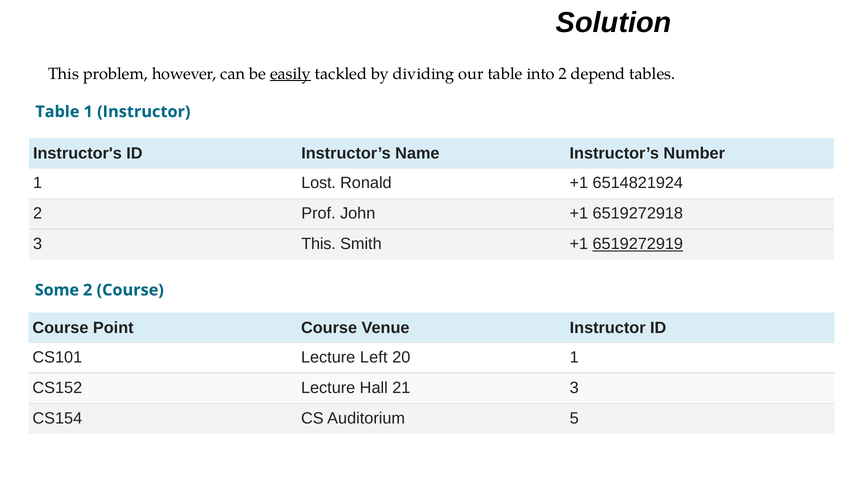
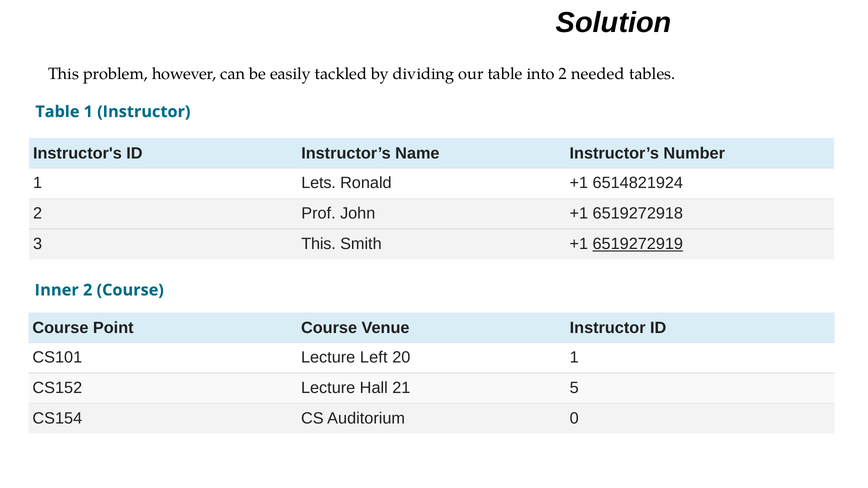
easily underline: present -> none
depend: depend -> needed
Lost: Lost -> Lets
Some: Some -> Inner
21 3: 3 -> 5
5: 5 -> 0
